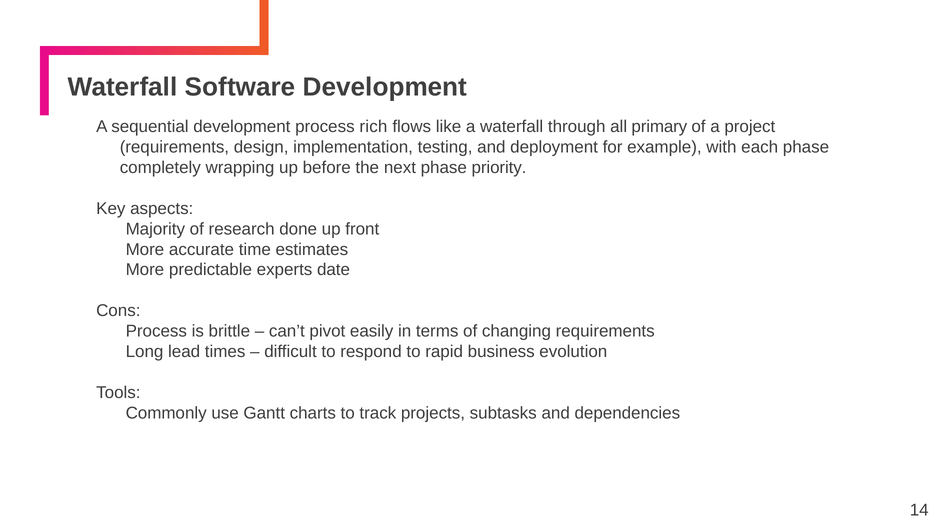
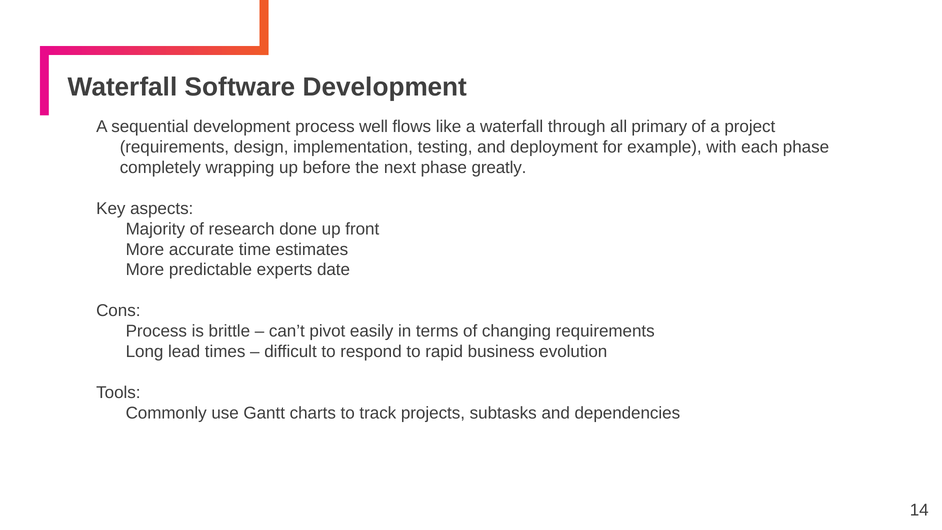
rich: rich -> well
priority: priority -> greatly
